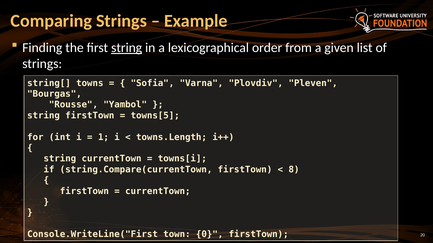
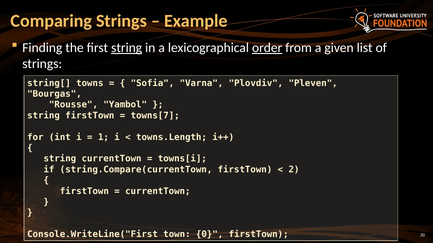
order underline: none -> present
towns[5: towns[5 -> towns[7
8: 8 -> 2
